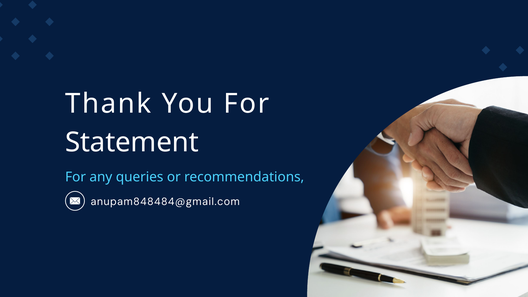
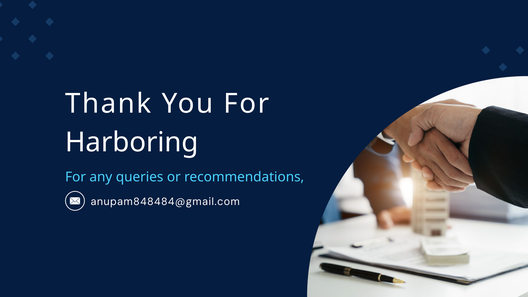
Statement: Statement -> Harboring
